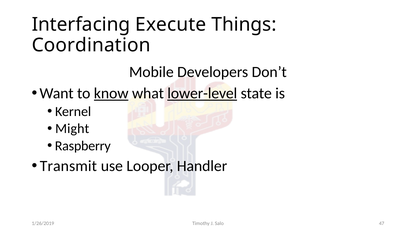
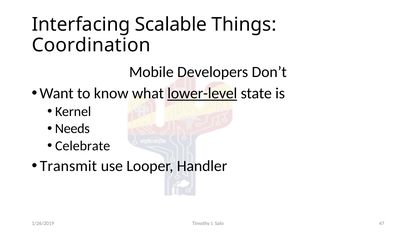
Execute: Execute -> Scalable
know underline: present -> none
Might: Might -> Needs
Raspberry: Raspberry -> Celebrate
